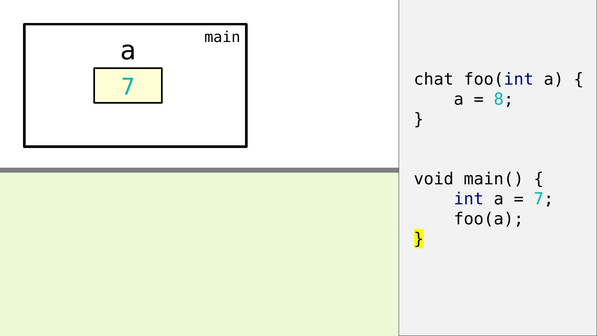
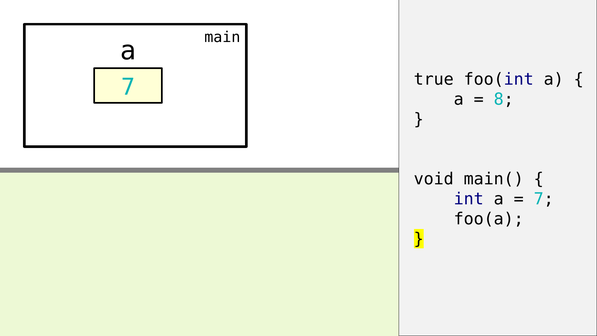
chat: chat -> true
